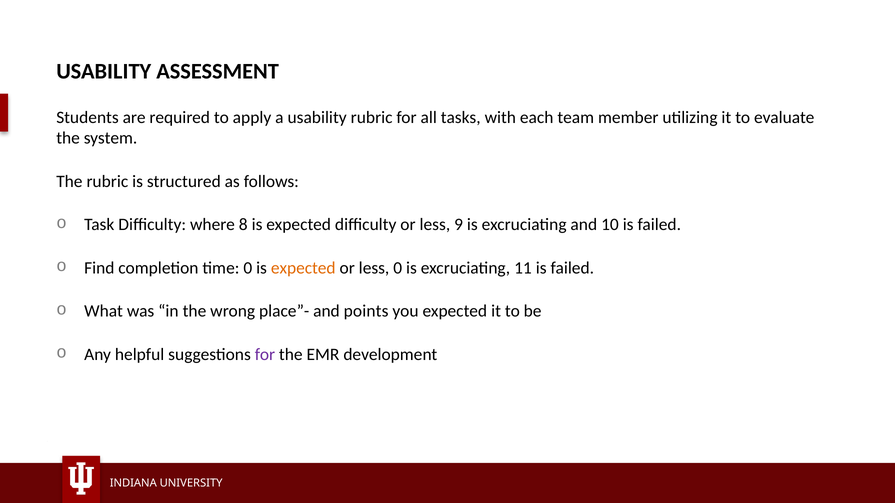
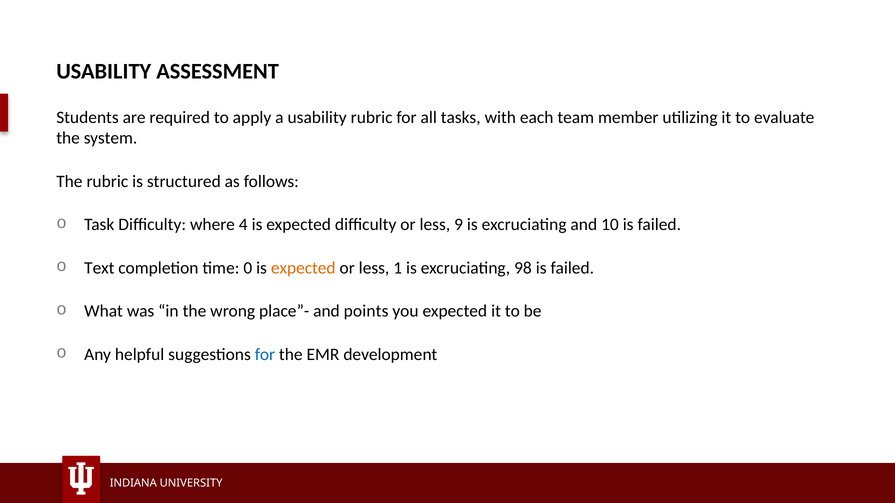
8: 8 -> 4
Find: Find -> Text
less 0: 0 -> 1
11: 11 -> 98
for at (265, 355) colour: purple -> blue
